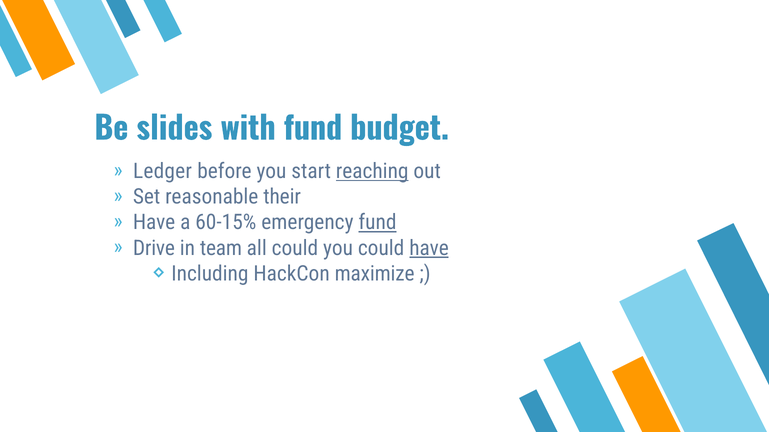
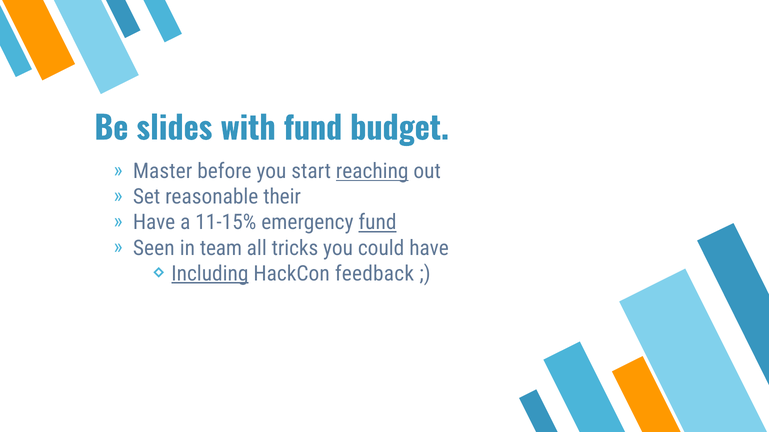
Ledger: Ledger -> Master
60-15%: 60-15% -> 11-15%
Drive: Drive -> Seen
all could: could -> tricks
have at (429, 248) underline: present -> none
Including underline: none -> present
maximize: maximize -> feedback
